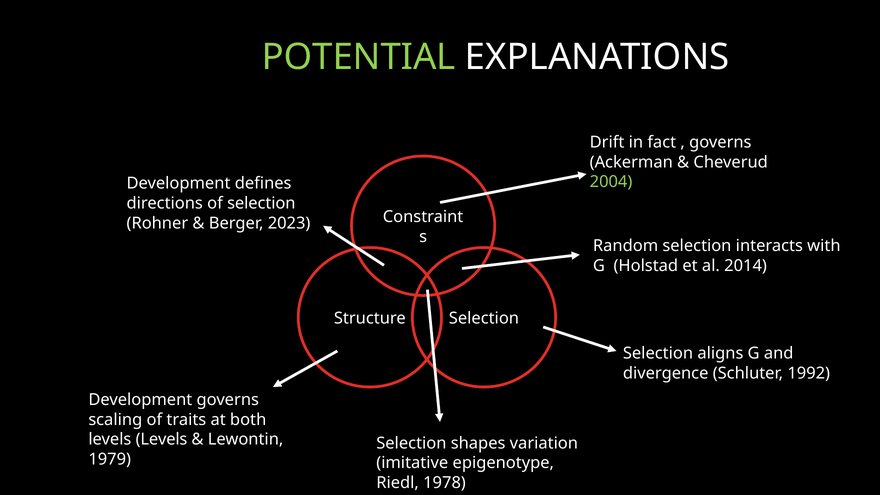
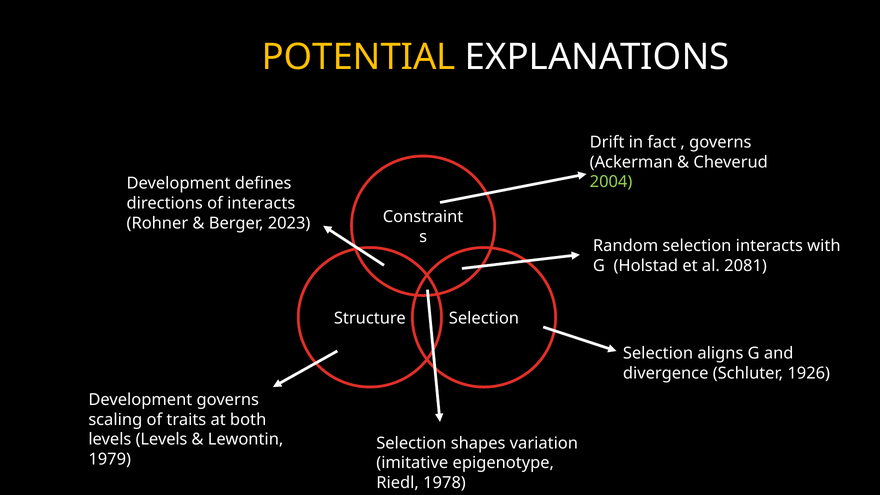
POTENTIAL colour: light green -> yellow
of selection: selection -> interacts
2014: 2014 -> 2081
1992: 1992 -> 1926
